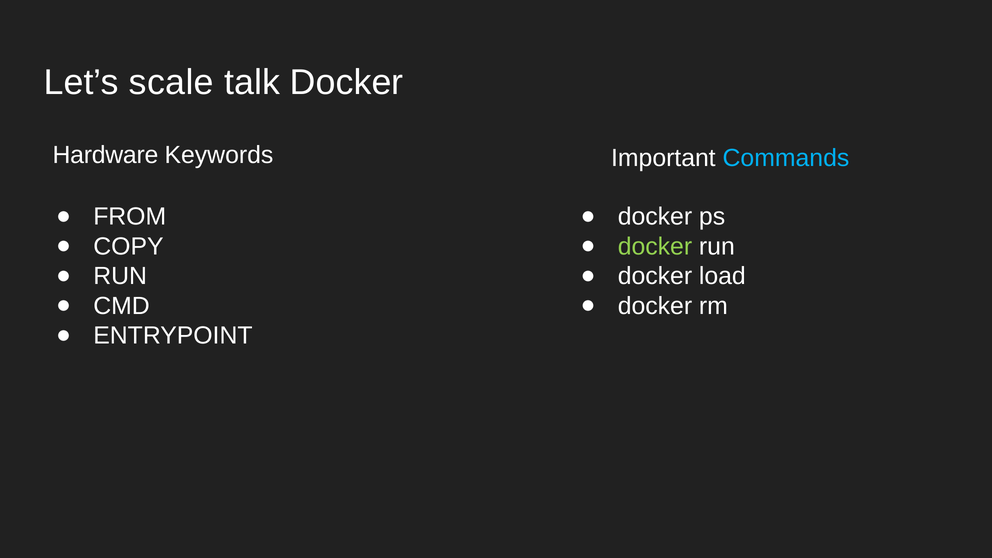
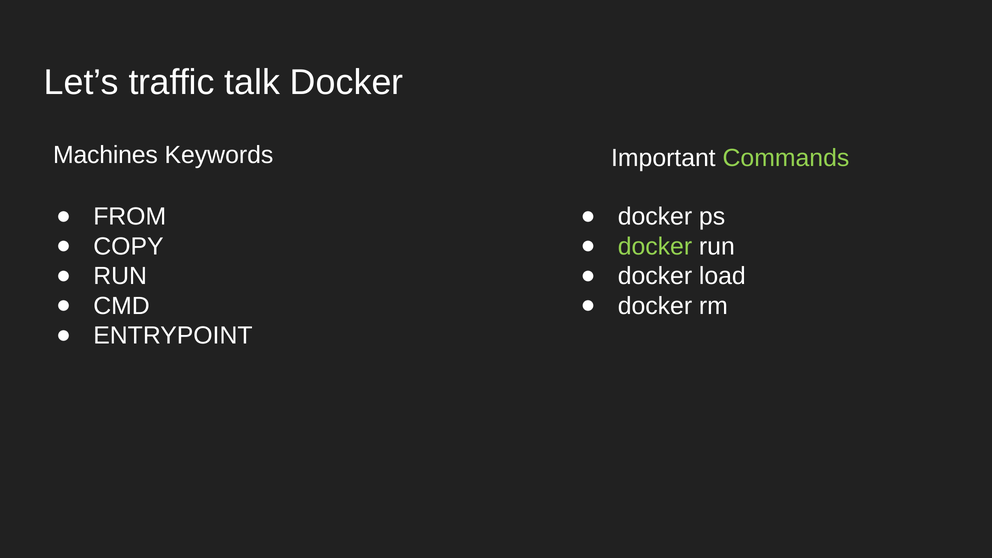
scale: scale -> traffic
Hardware: Hardware -> Machines
Commands colour: light blue -> light green
